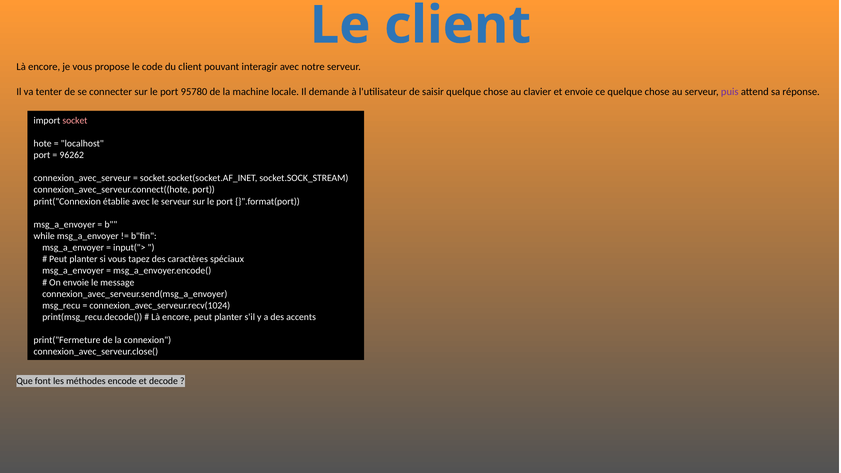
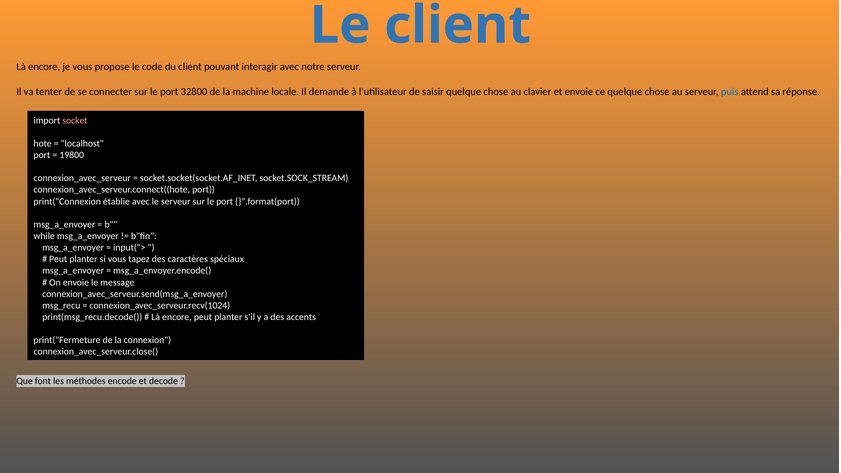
95780: 95780 -> 32800
puis colour: purple -> blue
96262: 96262 -> 19800
